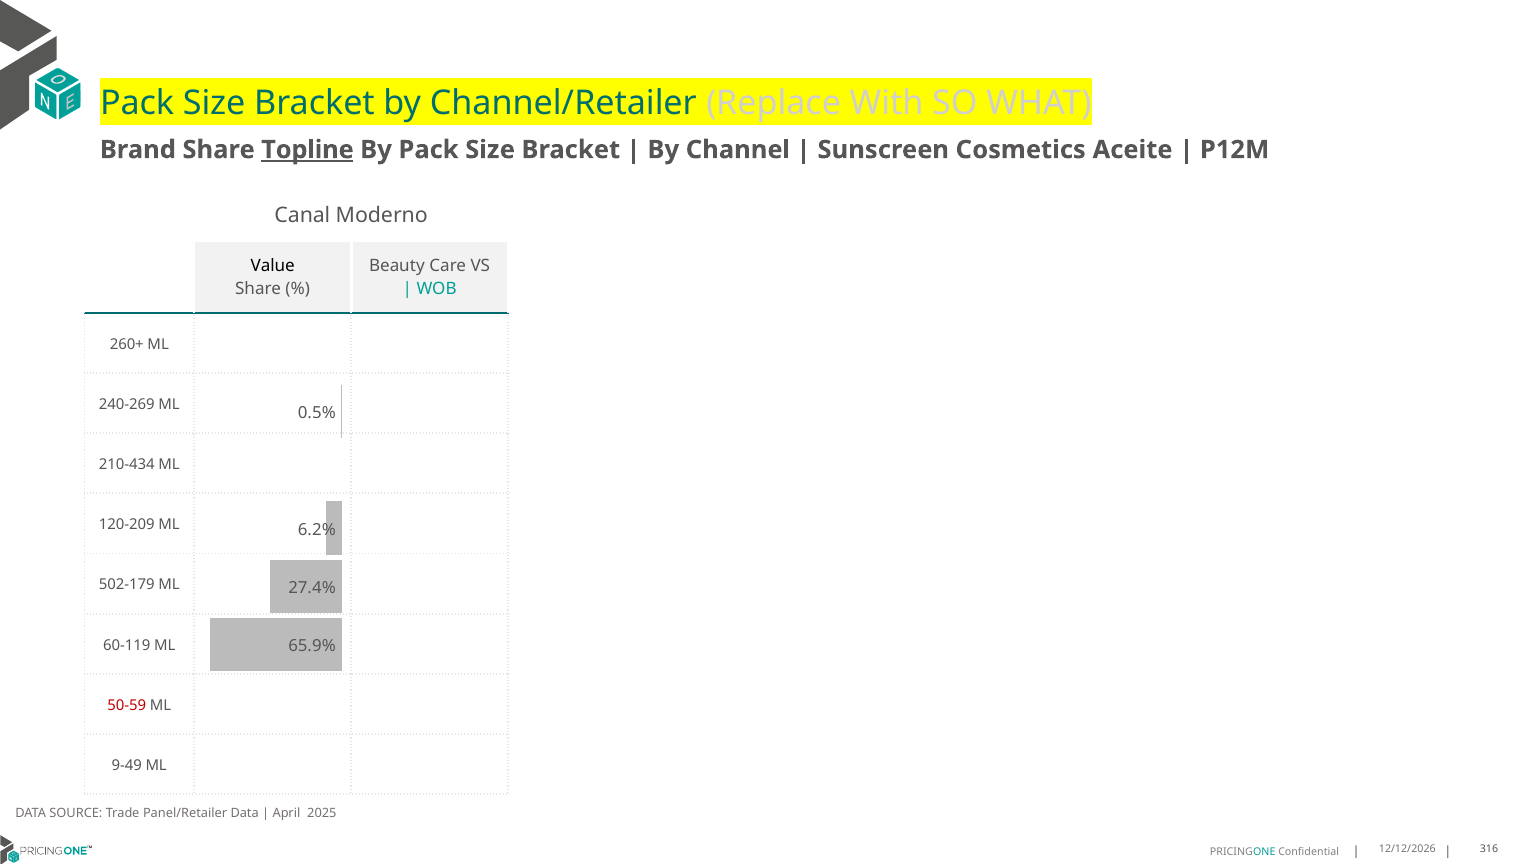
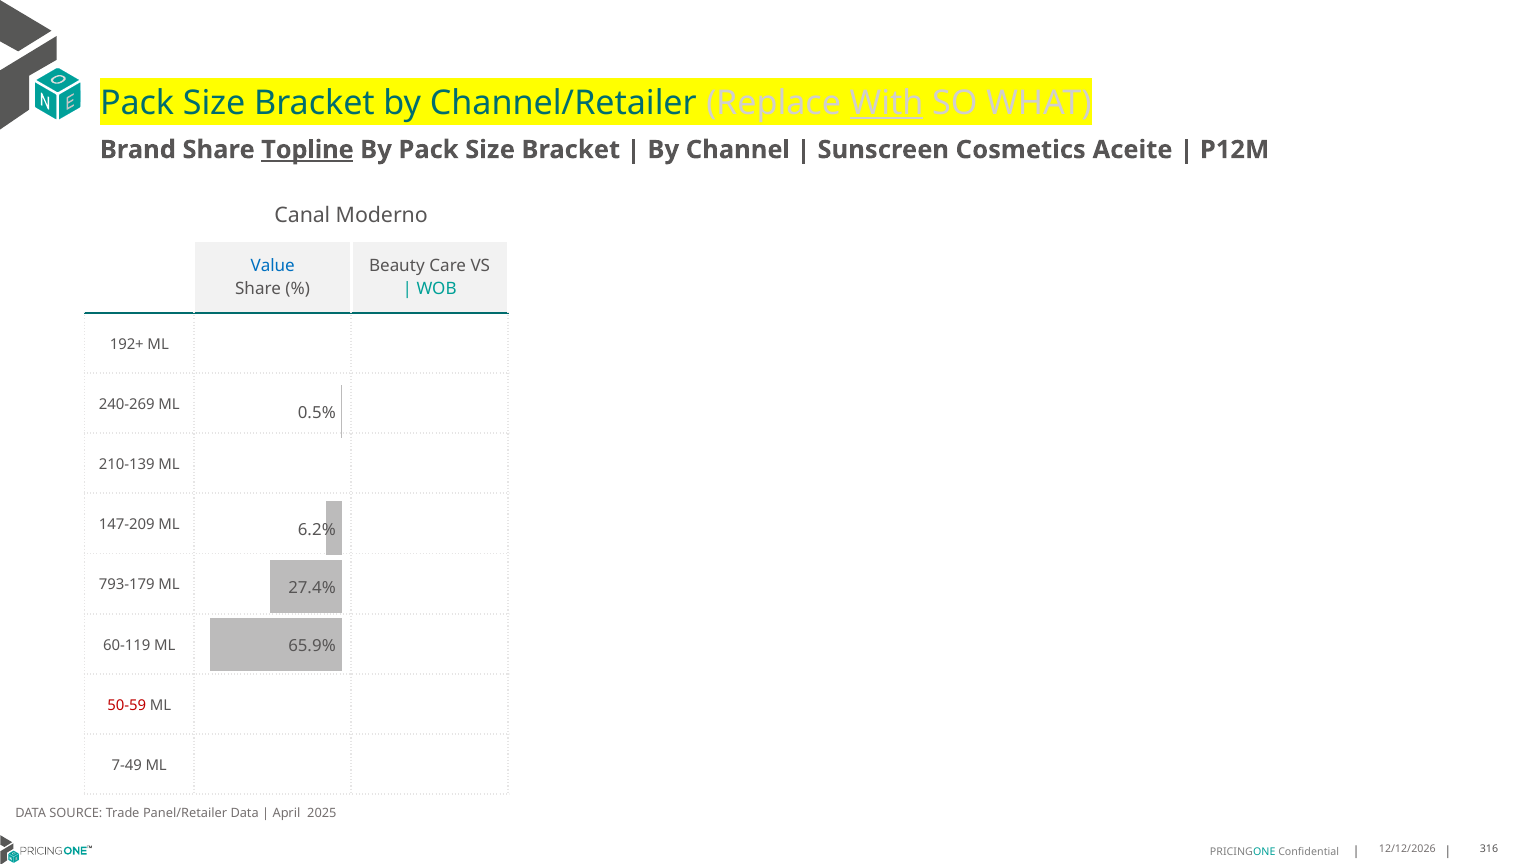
With underline: none -> present
Value colour: black -> blue
260+: 260+ -> 192+
210-434: 210-434 -> 210-139
120-209: 120-209 -> 147-209
502-179: 502-179 -> 793-179
9-49: 9-49 -> 7-49
